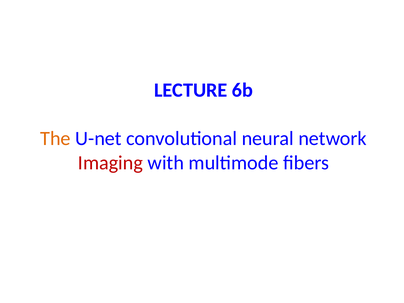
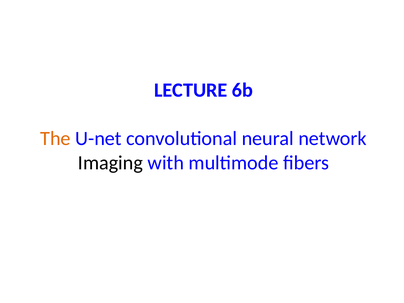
Imaging colour: red -> black
